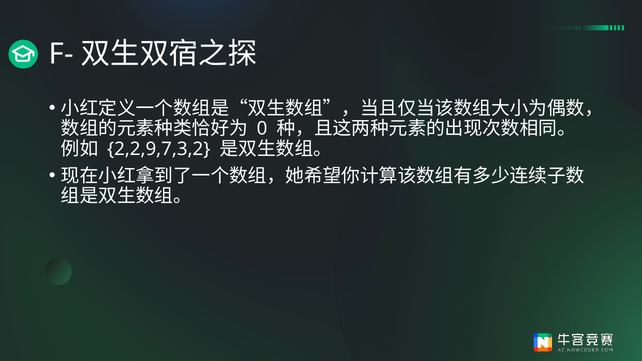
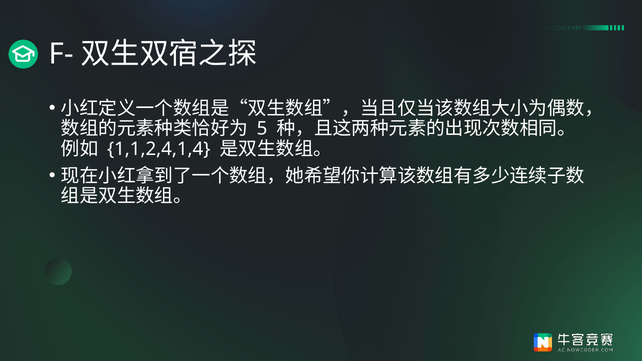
0: 0 -> 5
2,2,9,7,3,2: 2,2,9,7,3,2 -> 1,1,2,4,1,4
